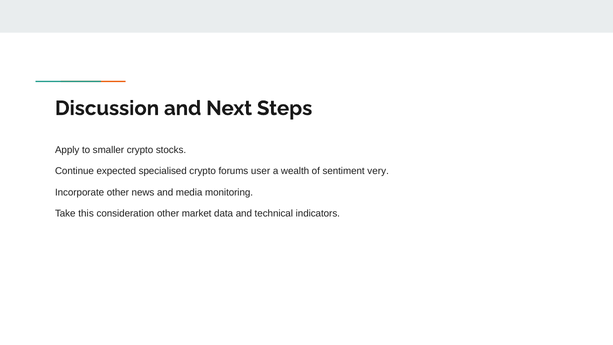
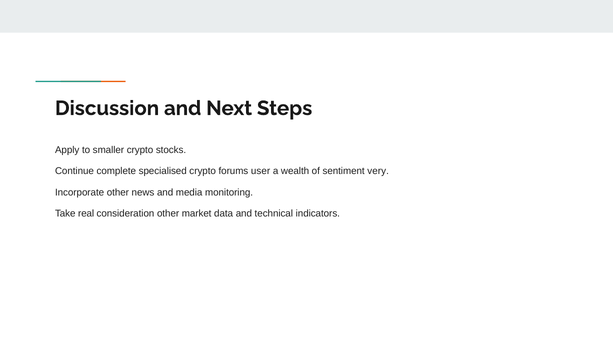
expected: expected -> complete
this: this -> real
